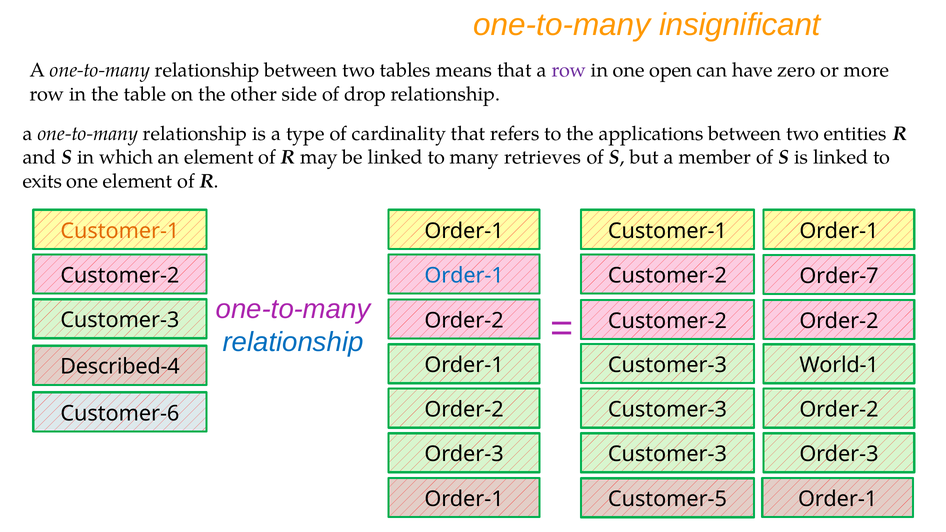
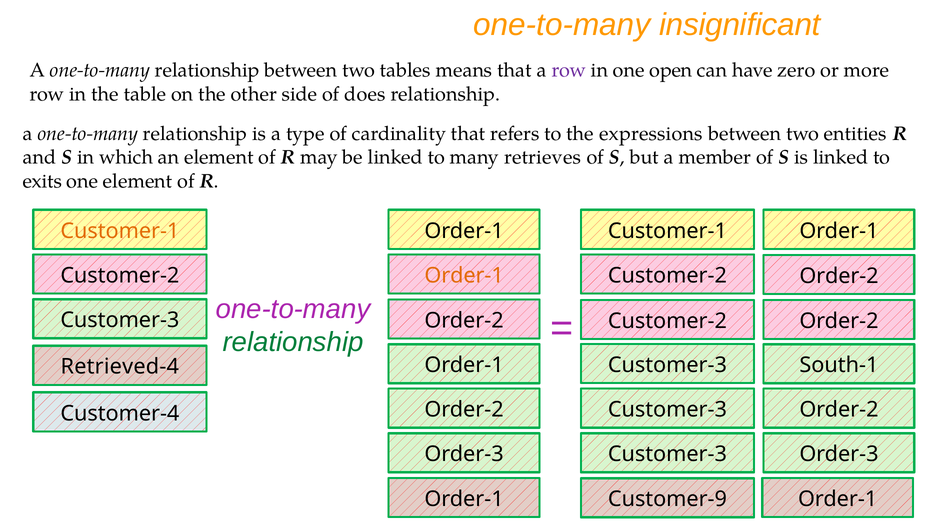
drop: drop -> does
applications: applications -> expressions
Customer-2 Order-7: Order-7 -> Order-2
Order-1 at (464, 276) colour: blue -> orange
relationship at (293, 342) colour: blue -> green
World-1: World-1 -> South-1
Described-4: Described-4 -> Retrieved-4
Customer-6: Customer-6 -> Customer-4
Customer-5: Customer-5 -> Customer-9
